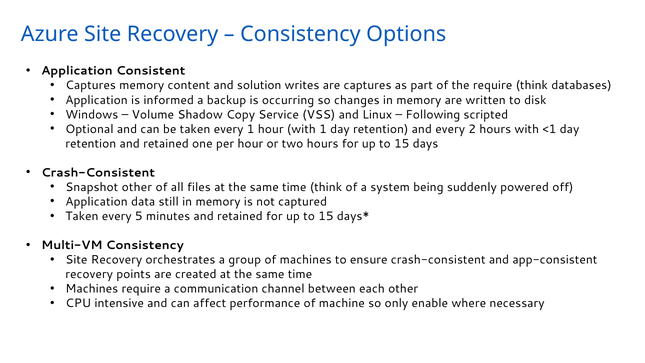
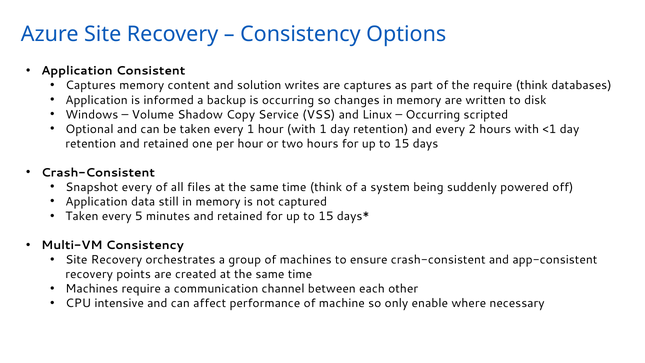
Following at (433, 114): Following -> Occurring
Snapshot other: other -> every
